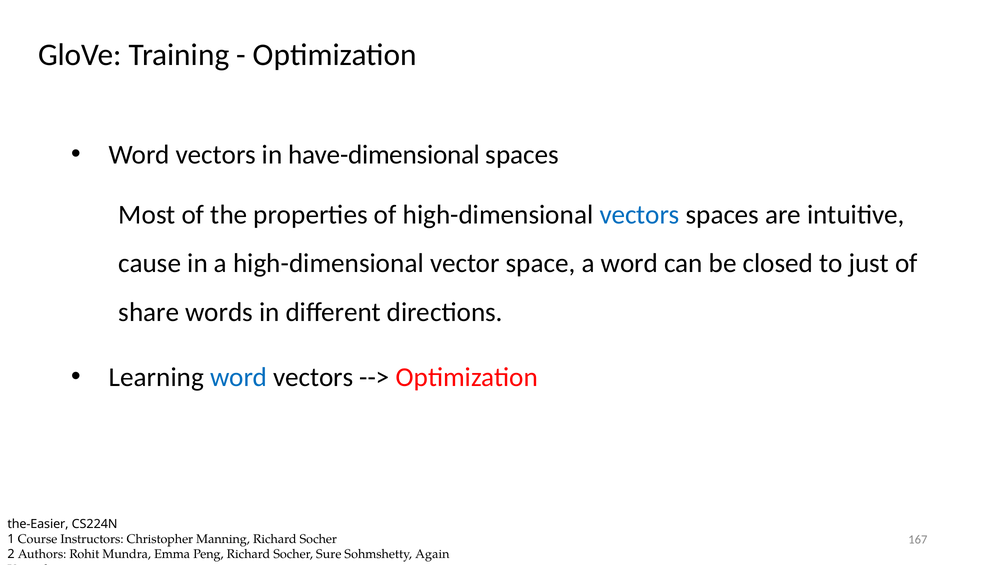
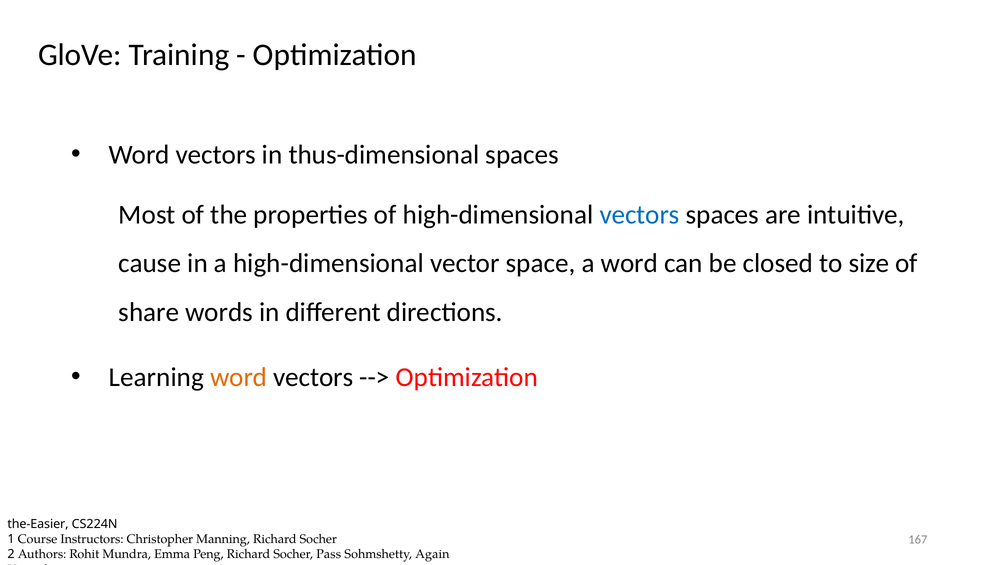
have-dimensional: have-dimensional -> thus-dimensional
just: just -> size
word at (239, 377) colour: blue -> orange
Sure: Sure -> Pass
